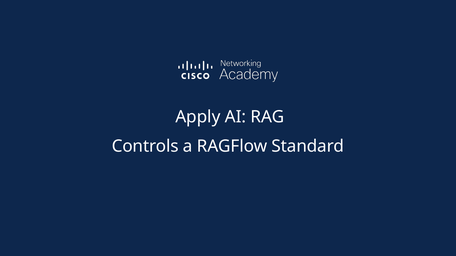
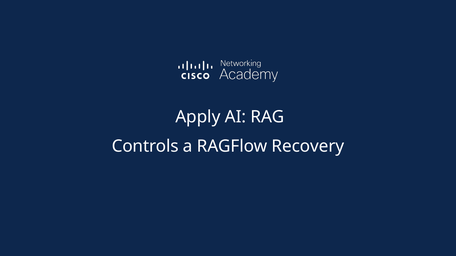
Standard: Standard -> Recovery
